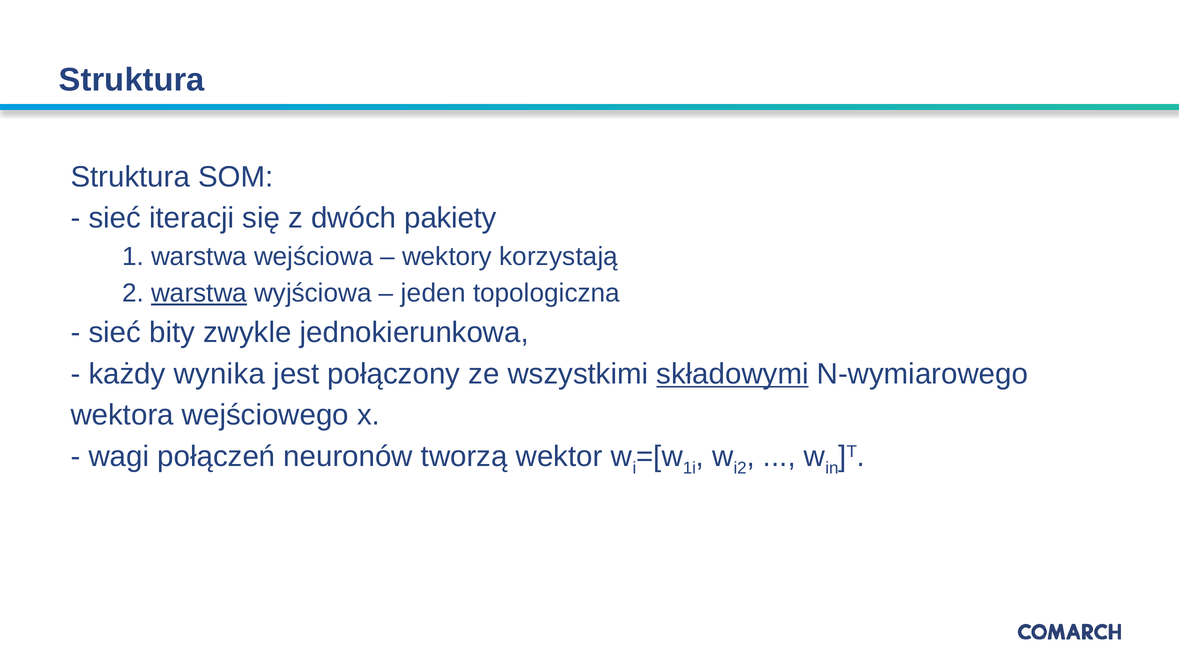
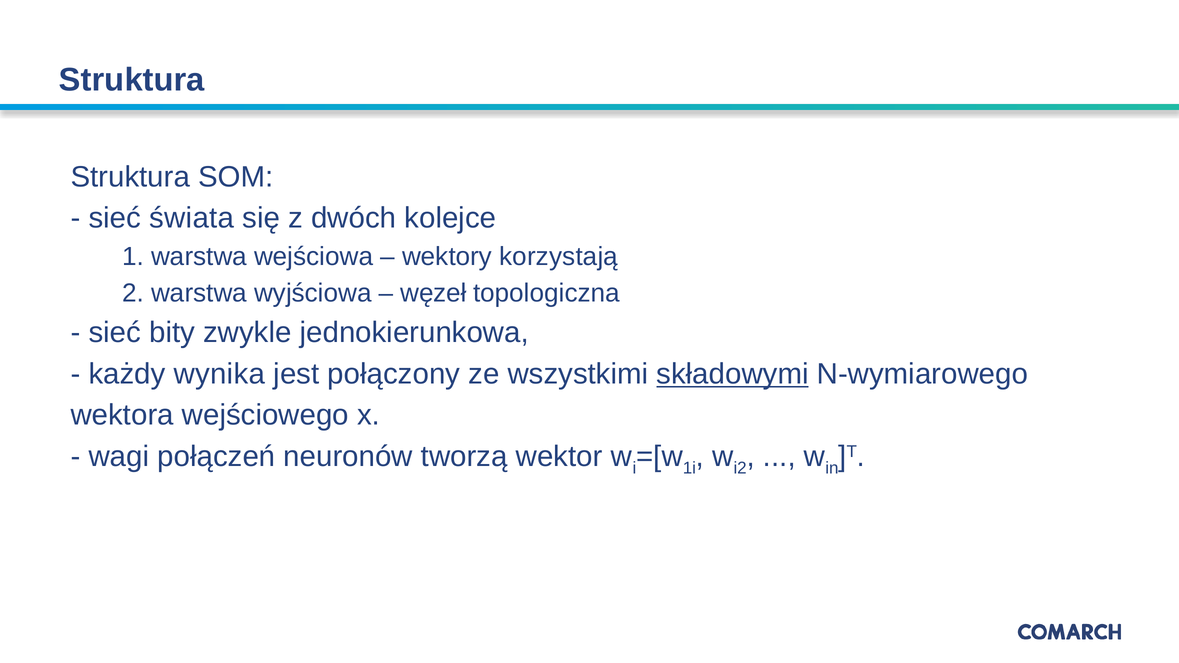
iteracji: iteracji -> świata
pakiety: pakiety -> kolejce
warstwa at (199, 293) underline: present -> none
jeden: jeden -> węzeł
